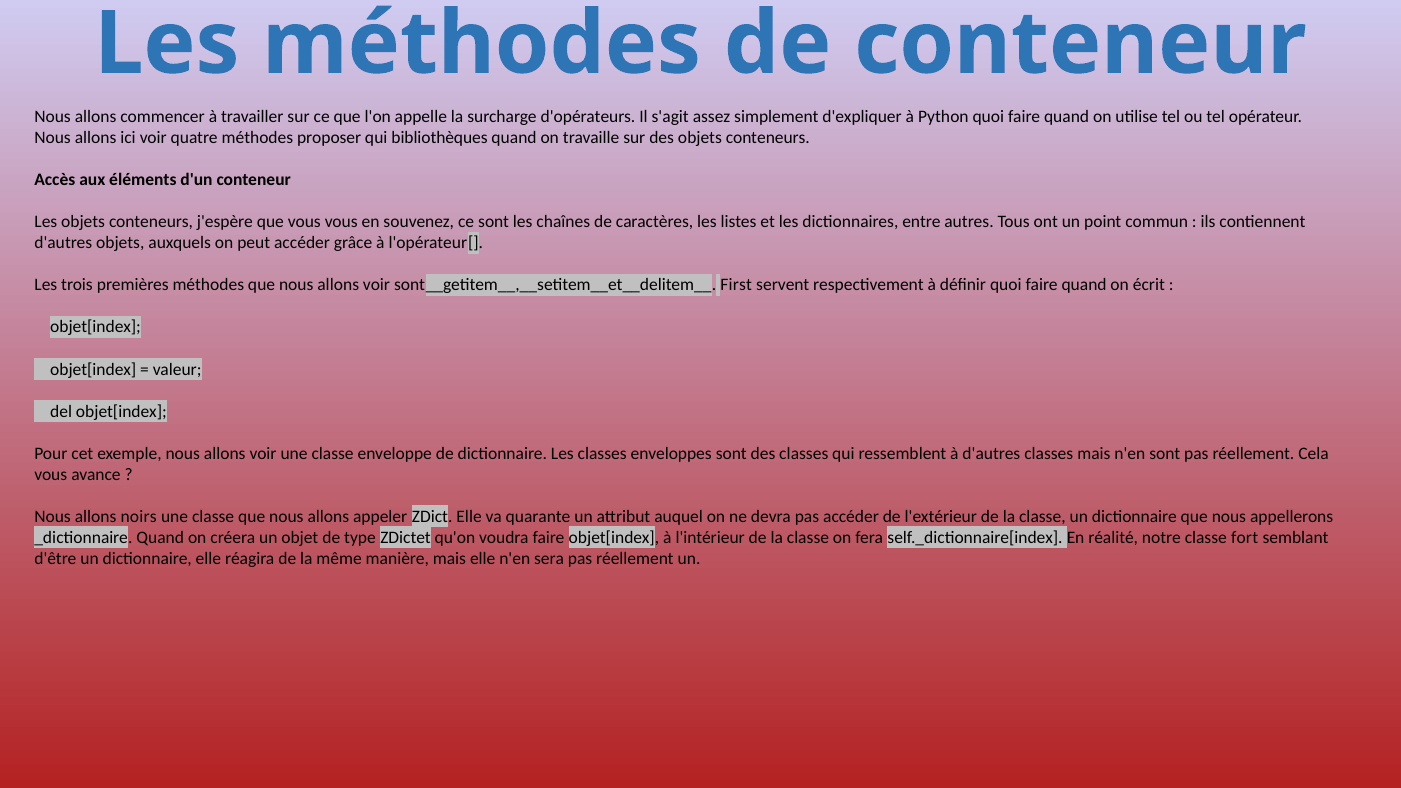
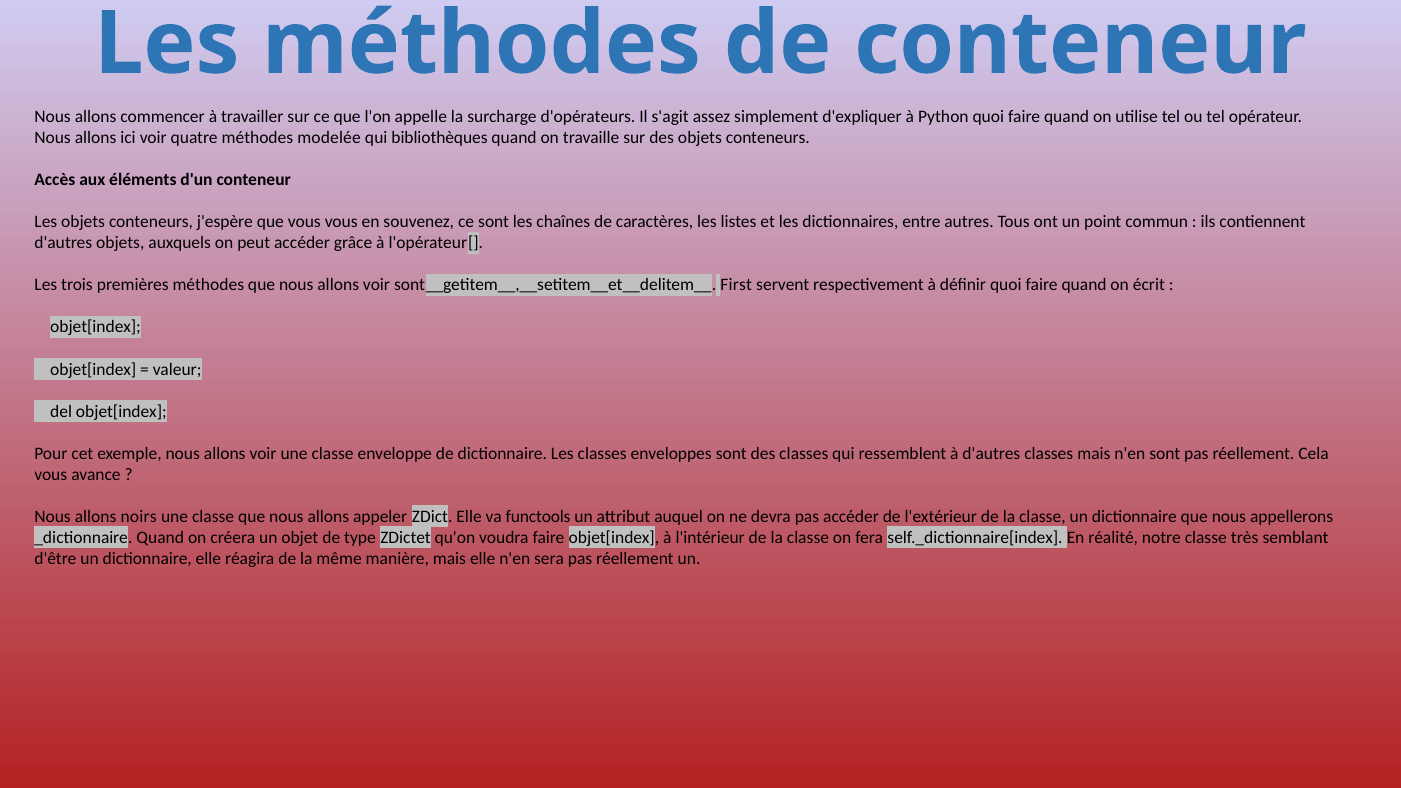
proposer: proposer -> modelée
quarante: quarante -> functools
fort: fort -> très
